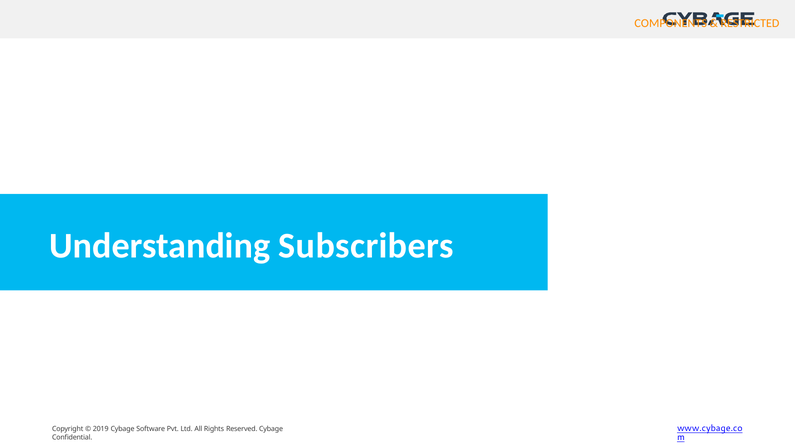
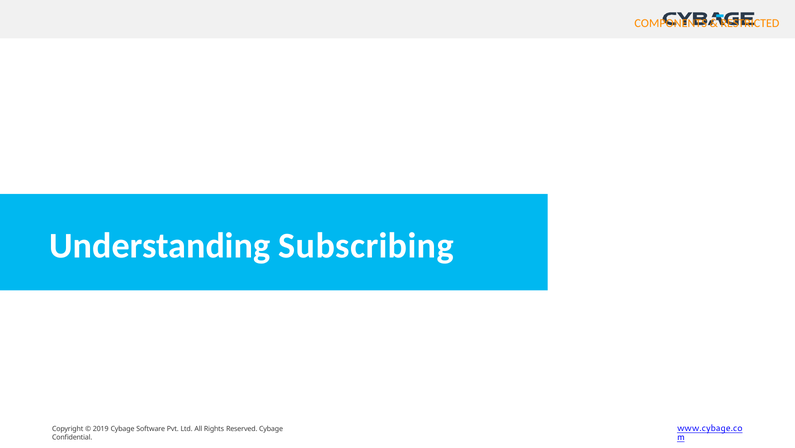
Subscribers: Subscribers -> Subscribing
